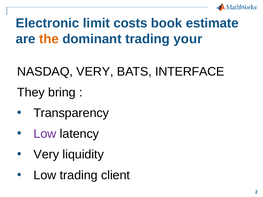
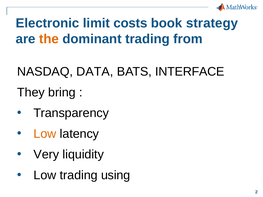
estimate: estimate -> strategy
your: your -> from
NASDAQ VERY: VERY -> DATA
Low at (45, 134) colour: purple -> orange
client: client -> using
